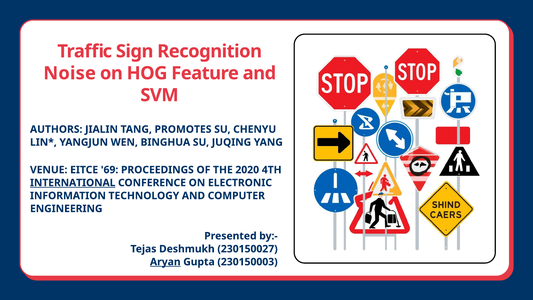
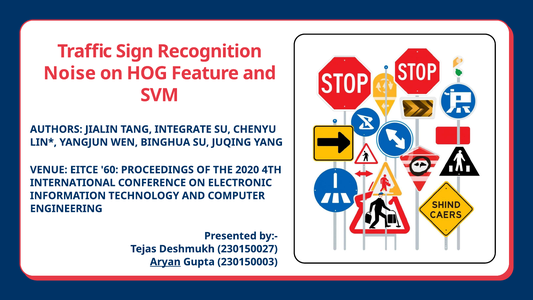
PROMOTES: PROMOTES -> INTEGRATE
69: 69 -> 60
INTERNATIONAL underline: present -> none
